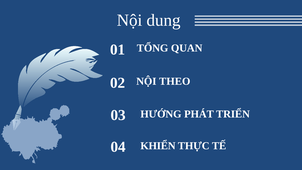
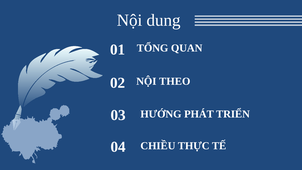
KHIỂN: KHIỂN -> CHIỀU
